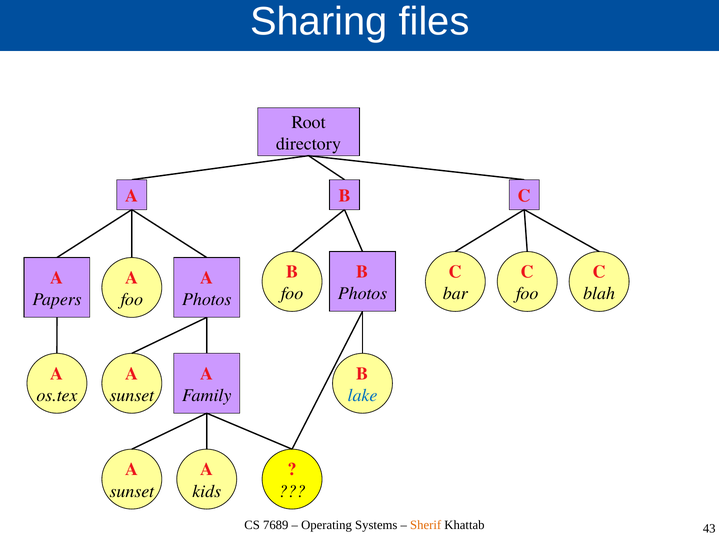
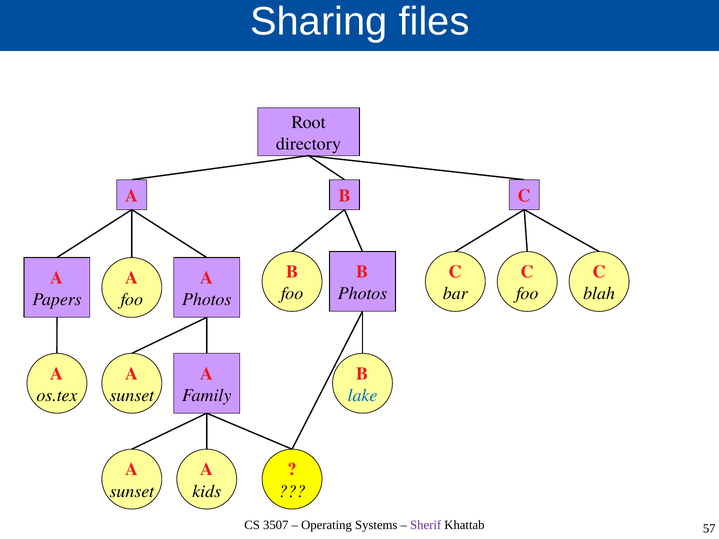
7689: 7689 -> 3507
Sherif colour: orange -> purple
43: 43 -> 57
